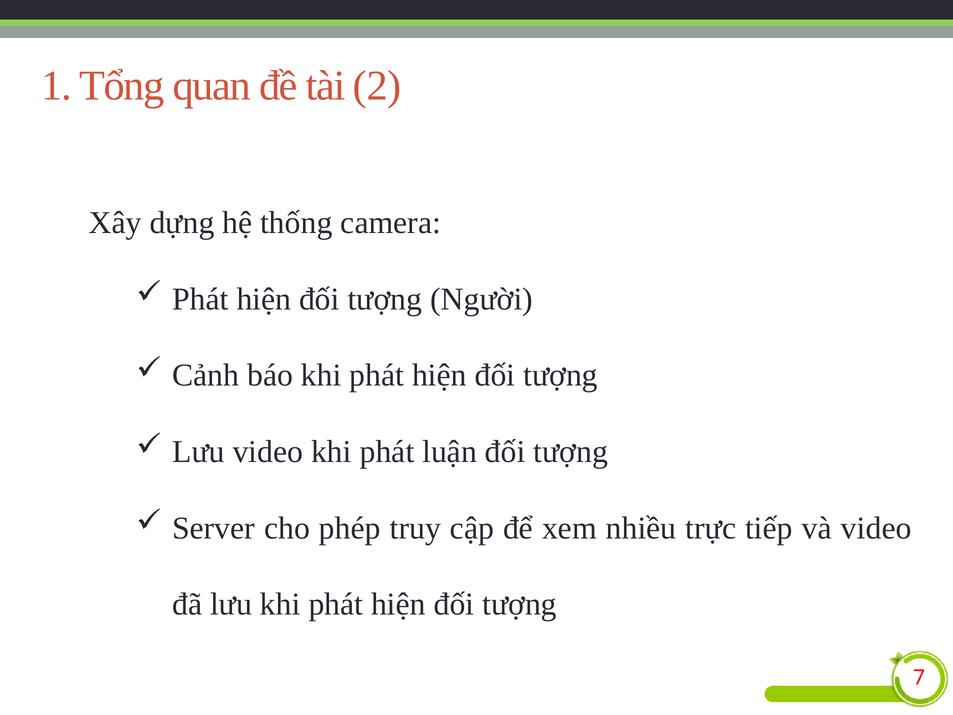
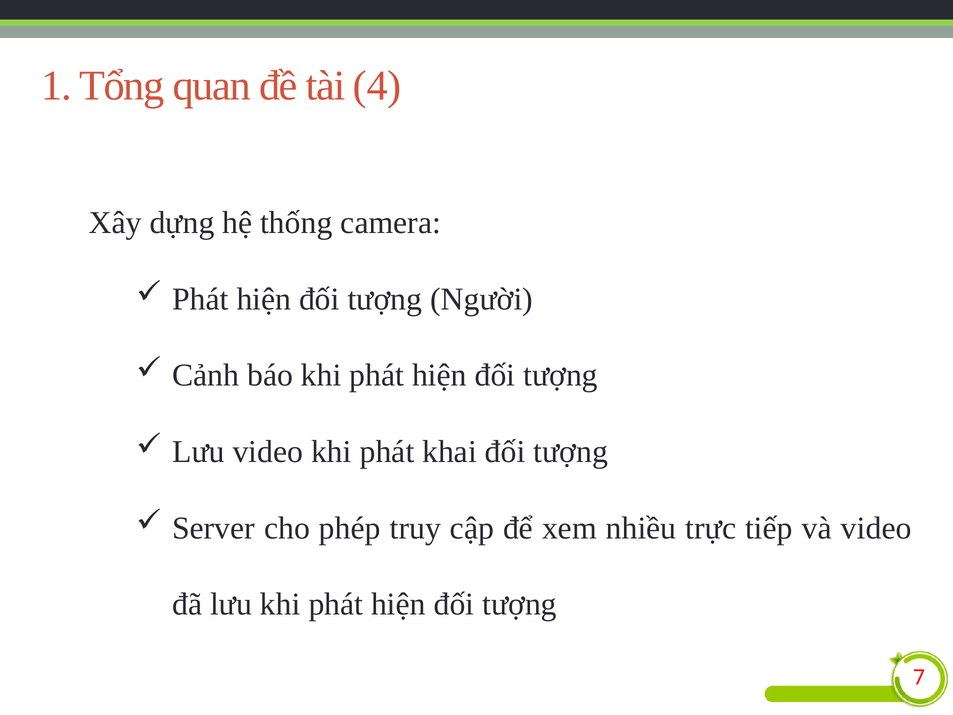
2: 2 -> 4
luận: luận -> khai
